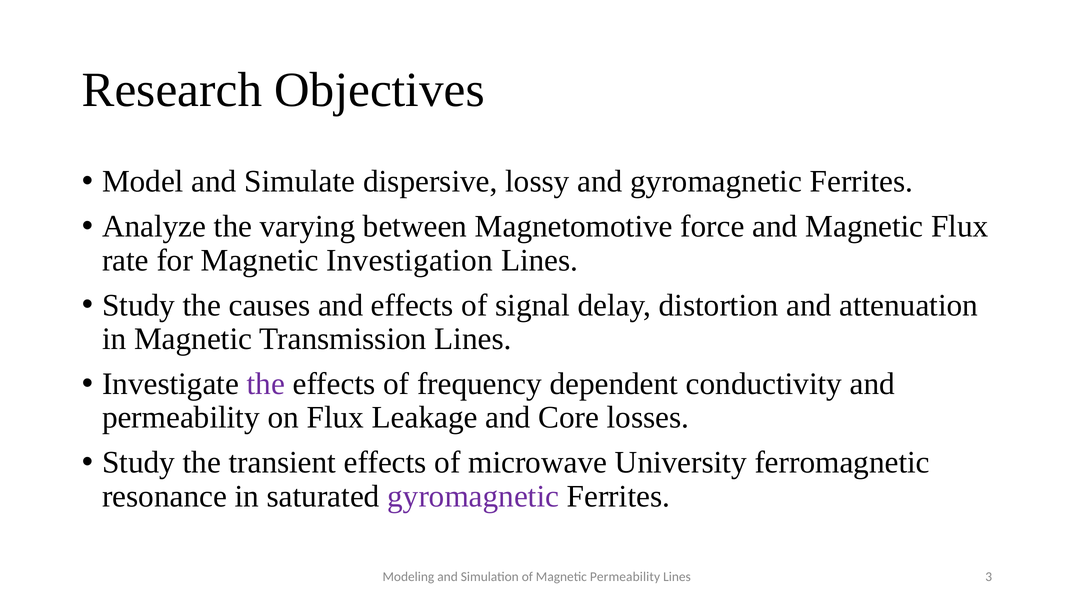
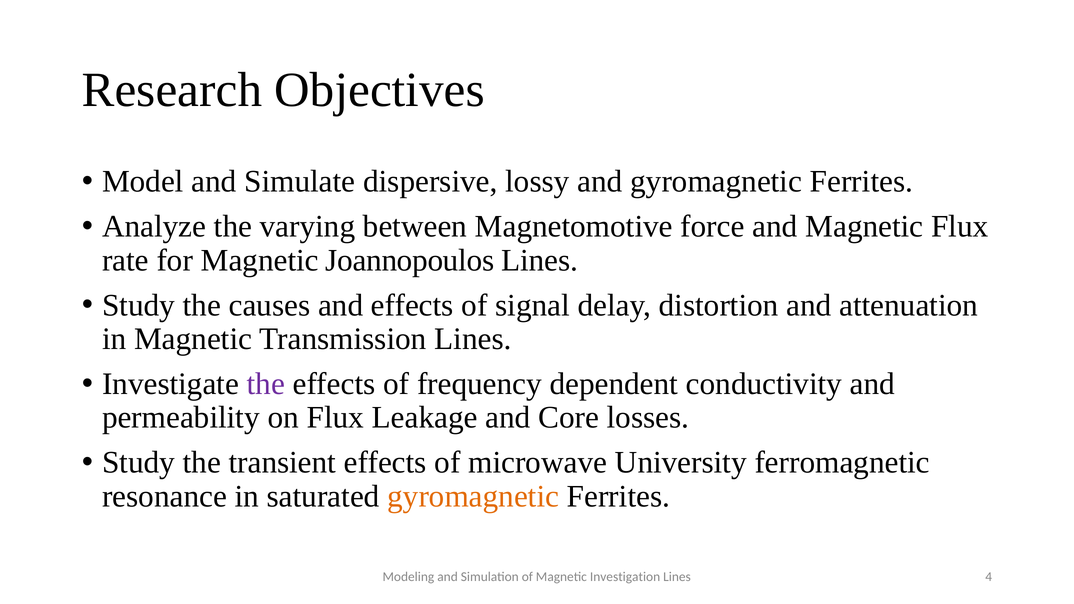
Investigation: Investigation -> Joannopoulos
gyromagnetic at (473, 496) colour: purple -> orange
Magnetic Permeability: Permeability -> Investigation
3: 3 -> 4
